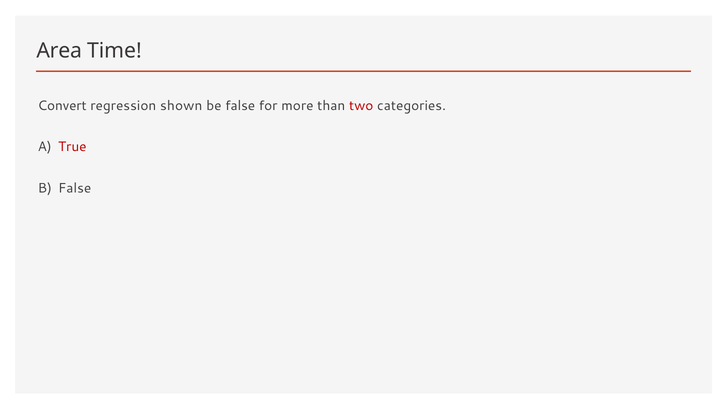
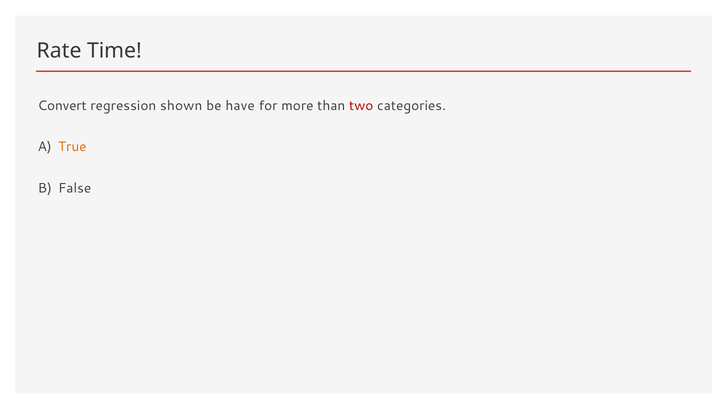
Area: Area -> Rate
be false: false -> have
True colour: red -> orange
